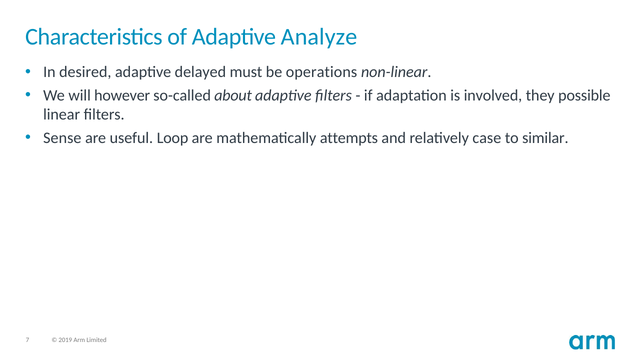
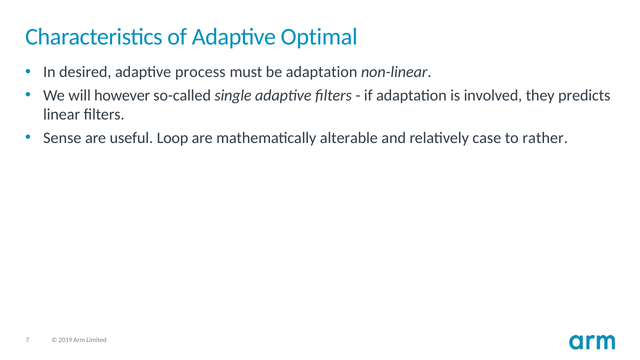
Analyze: Analyze -> Optimal
delayed: delayed -> process
be operations: operations -> adaptation
about: about -> single
possible: possible -> predicts
attempts: attempts -> alterable
similar: similar -> rather
